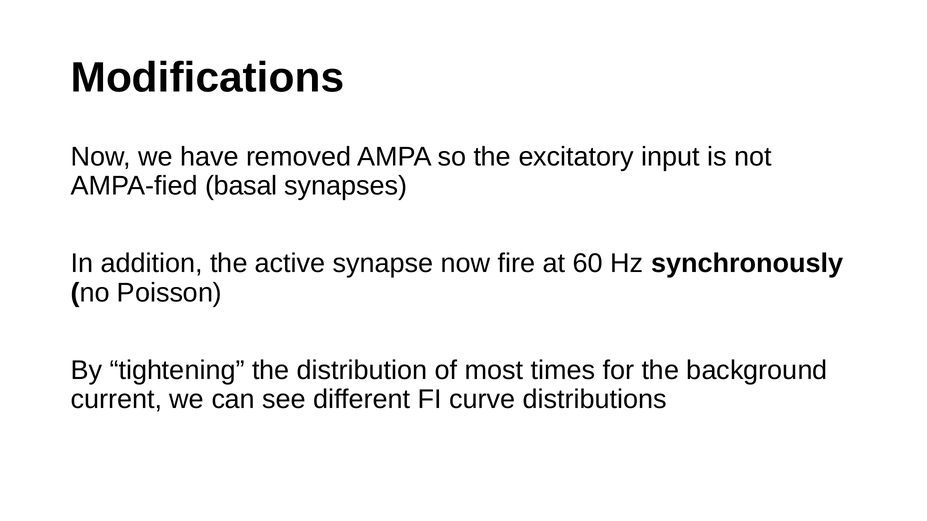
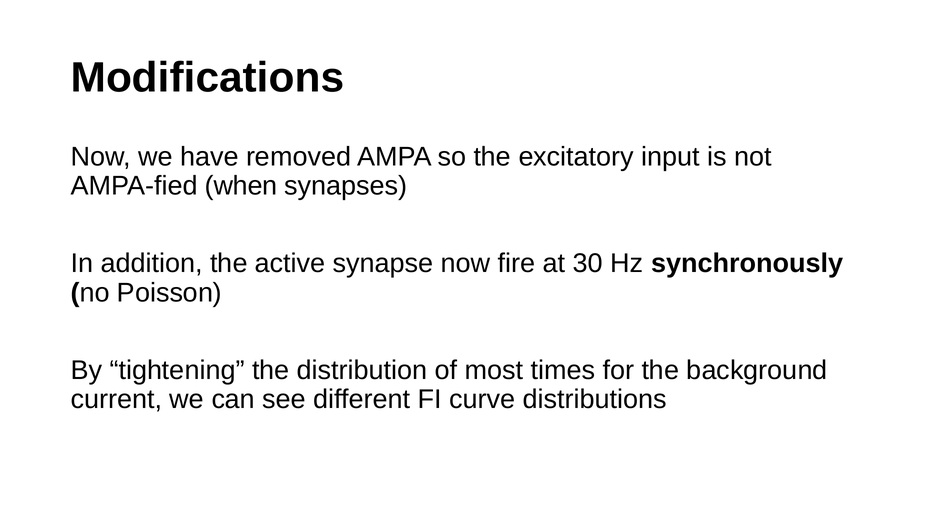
basal: basal -> when
60: 60 -> 30
